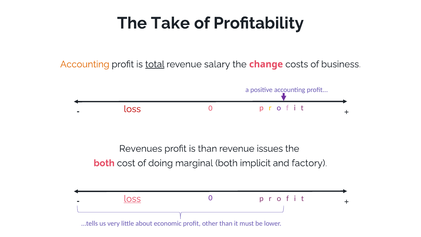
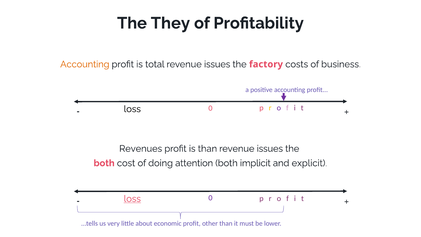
Take: Take -> They
total underline: present -> none
salary at (217, 64): salary -> issues
change: change -> factory
loss at (132, 109) colour: red -> black
marginal: marginal -> attention
factory: factory -> explicit
